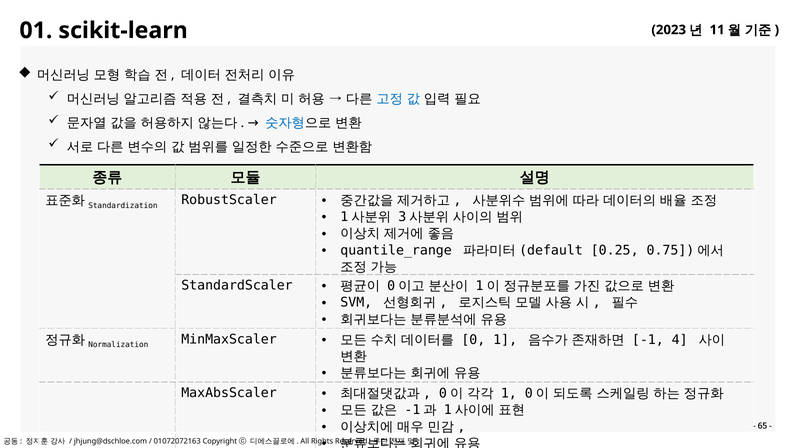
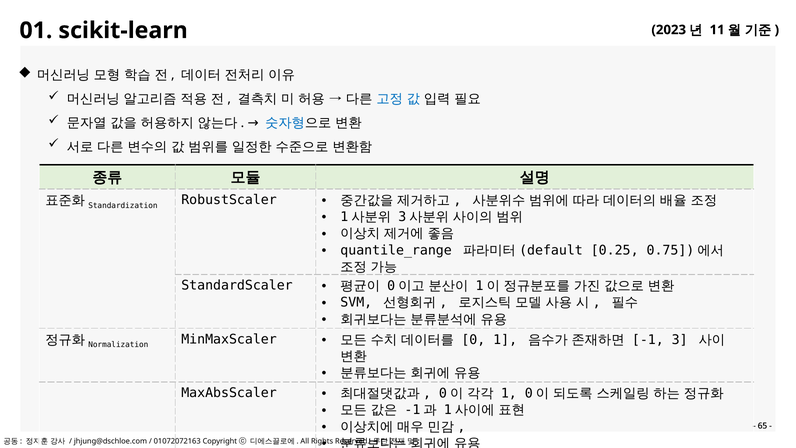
4: 4 -> 3
